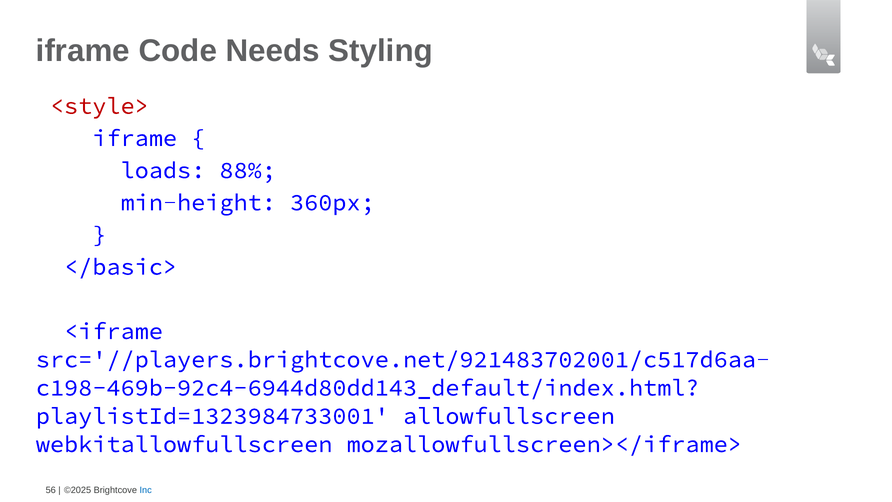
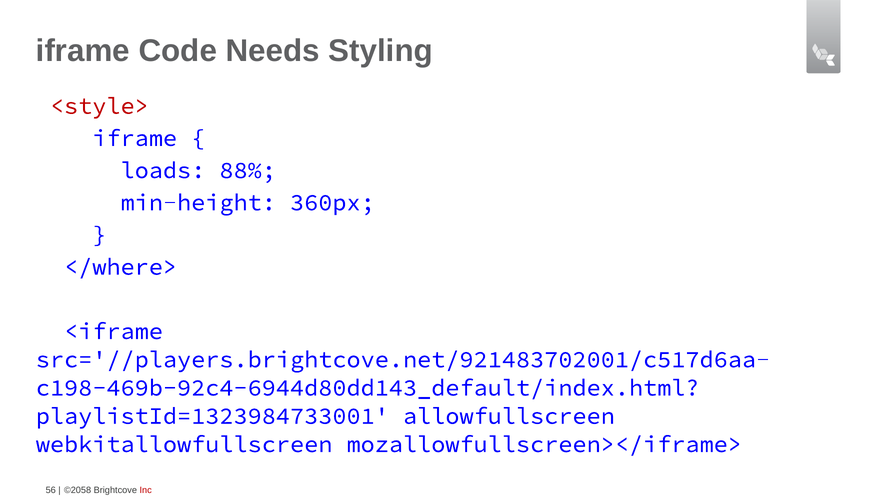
</basic>: </basic> -> </where>
©2025: ©2025 -> ©2058
Inc colour: blue -> red
